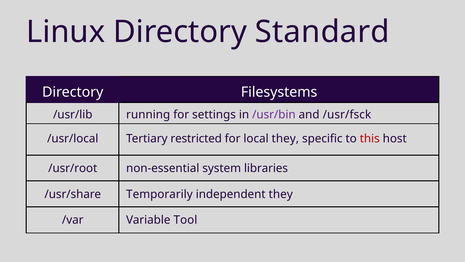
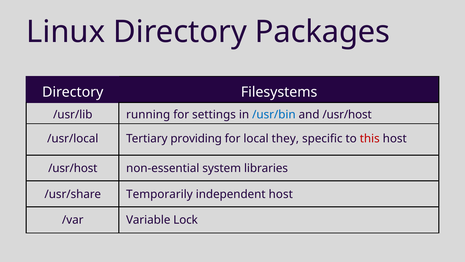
Standard: Standard -> Packages
/usr/bin colour: purple -> blue
and /usr/fsck: /usr/fsck -> /usr/host
restricted: restricted -> providing
/usr/root at (73, 168): /usr/root -> /usr/host
independent they: they -> host
Tool: Tool -> Lock
